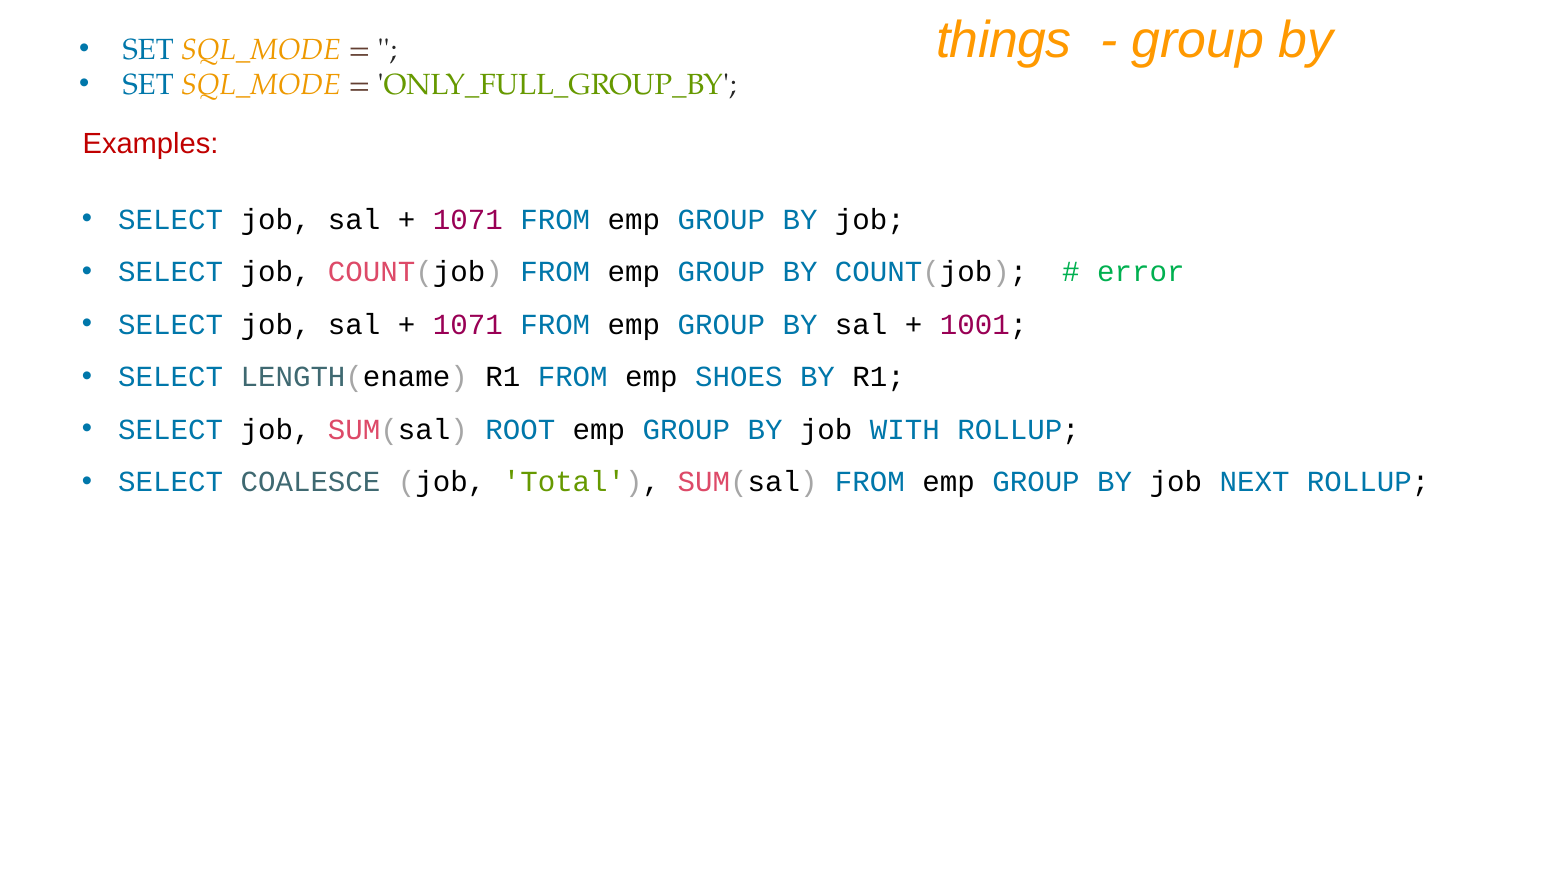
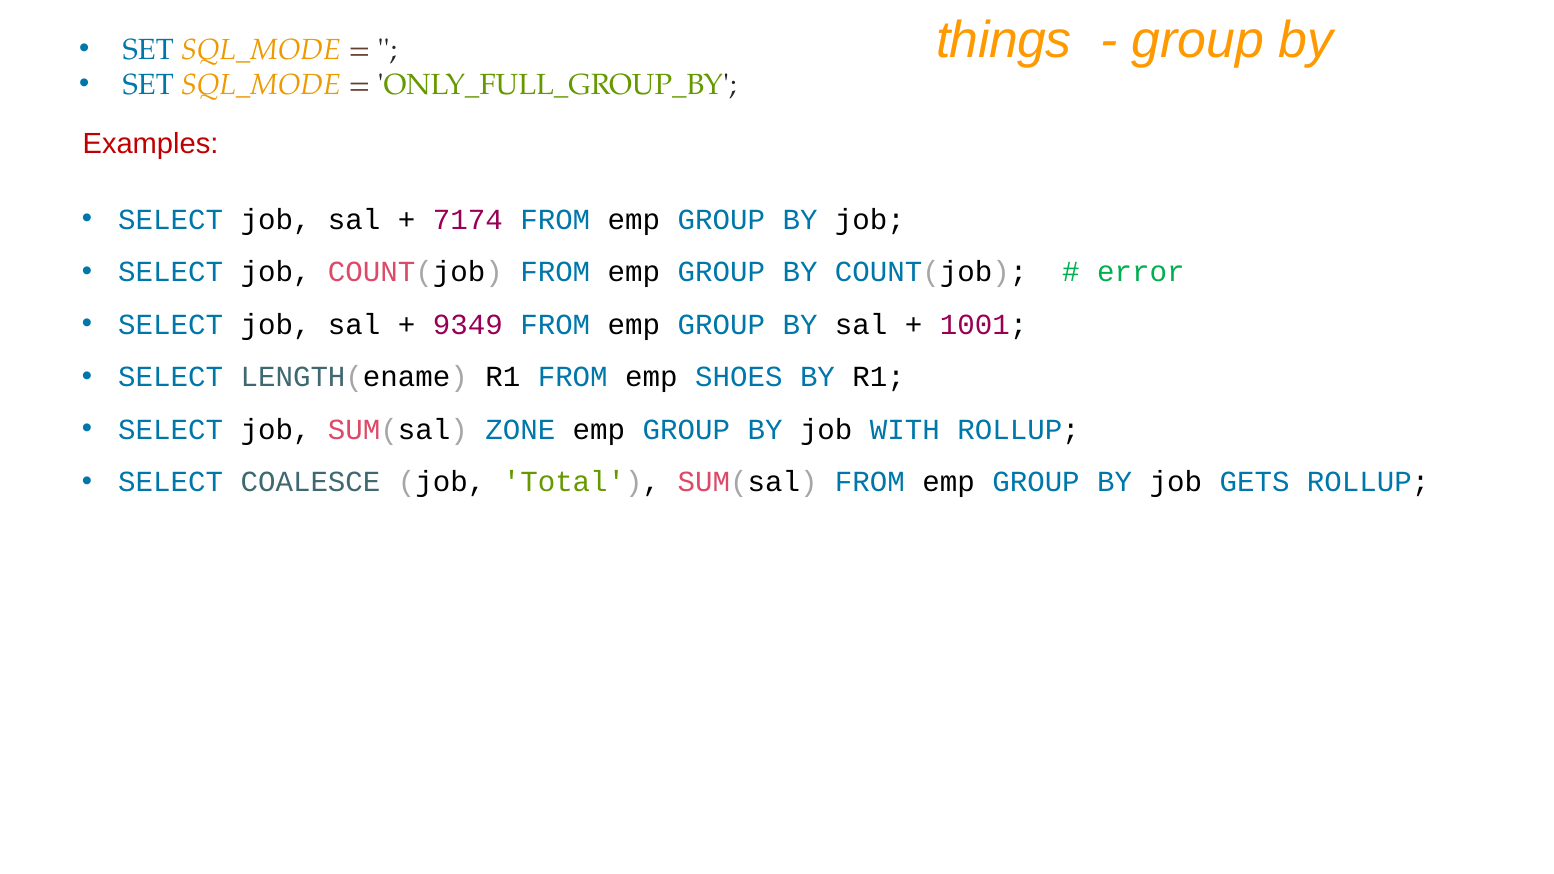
1071 at (468, 220): 1071 -> 7174
1071 at (468, 325): 1071 -> 9349
ROOT: ROOT -> ZONE
NEXT: NEXT -> GETS
